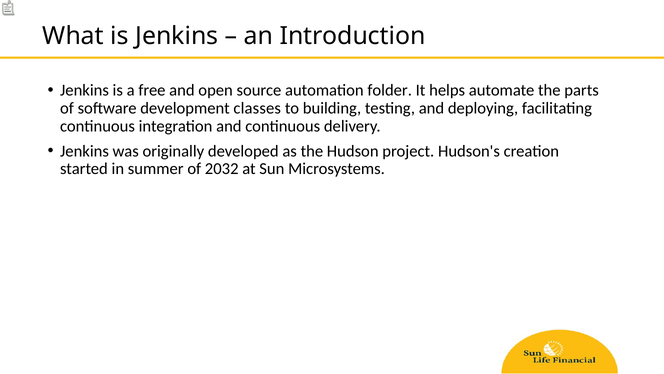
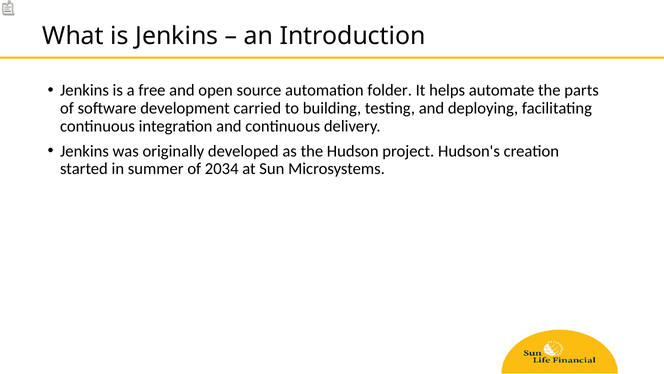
classes: classes -> carried
2032: 2032 -> 2034
